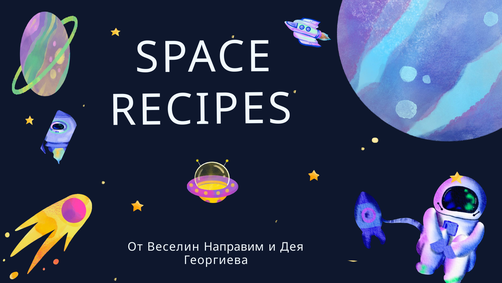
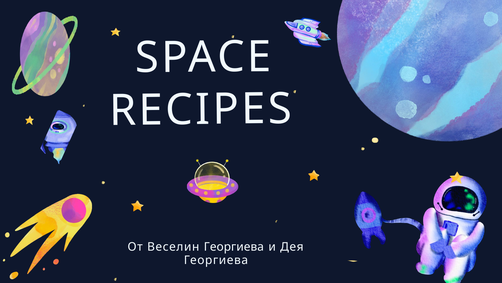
Веселин Направим: Направим -> Георгиева
